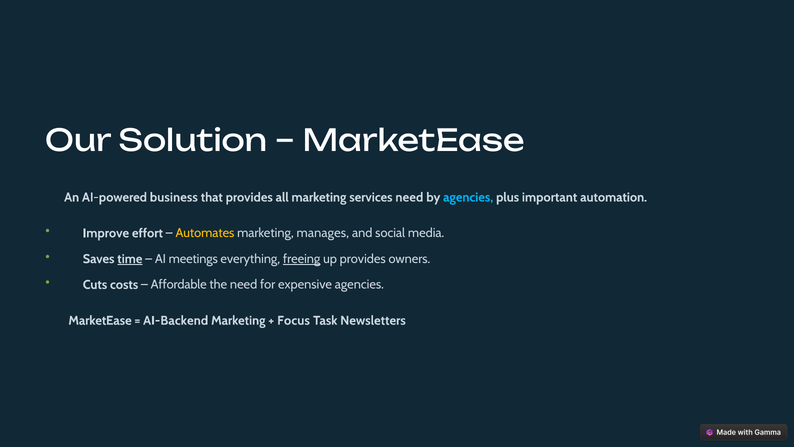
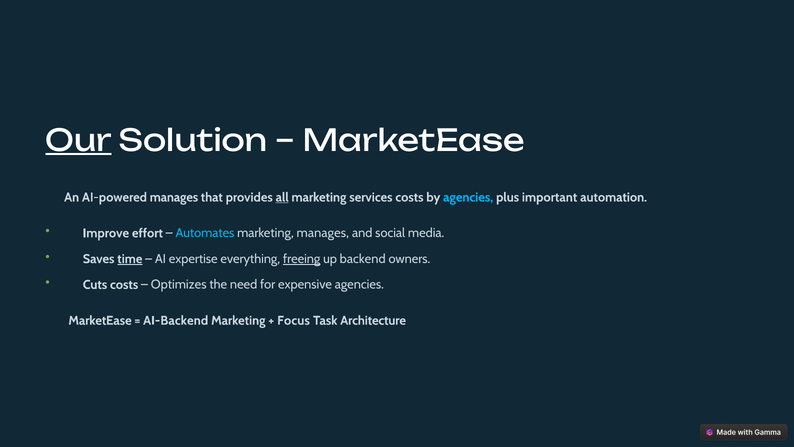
Our underline: none -> present
AI-powered business: business -> manages
all underline: none -> present
services need: need -> costs
Automates colour: yellow -> light blue
meetings: meetings -> expertise
up provides: provides -> backend
Affordable: Affordable -> Optimizes
Newsletters: Newsletters -> Architecture
